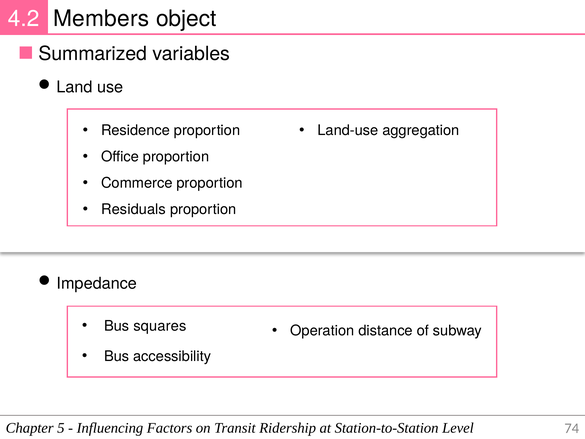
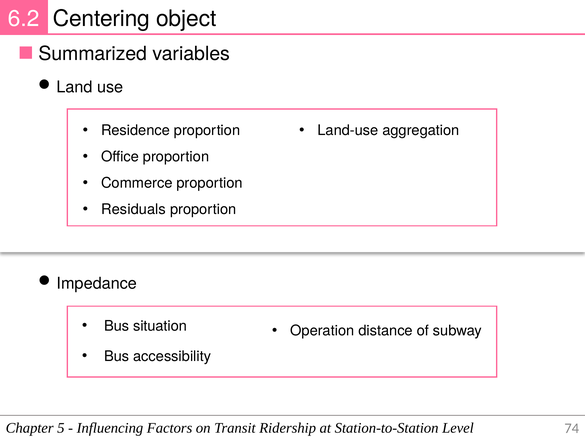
4.2: 4.2 -> 6.2
Members: Members -> Centering
squares: squares -> situation
